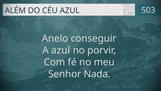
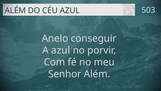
Senhor Nada: Nada -> Além
